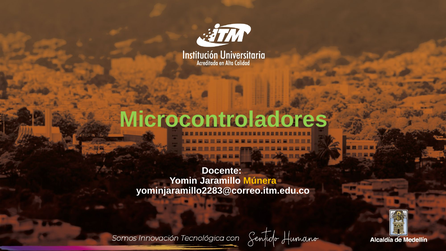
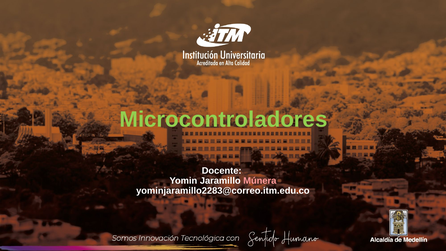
Múnera colour: yellow -> pink
